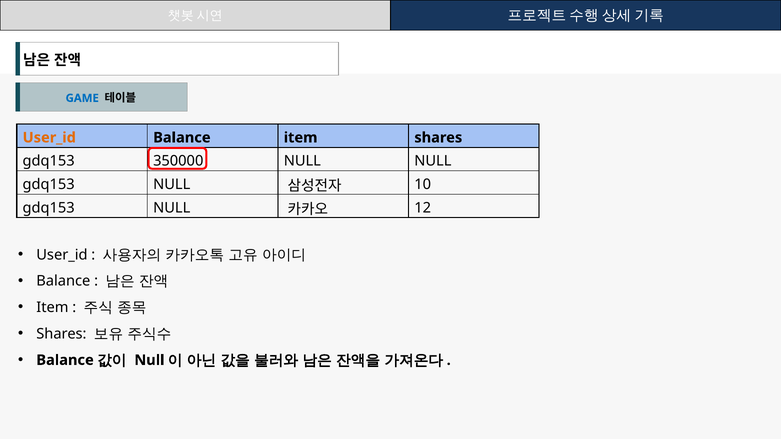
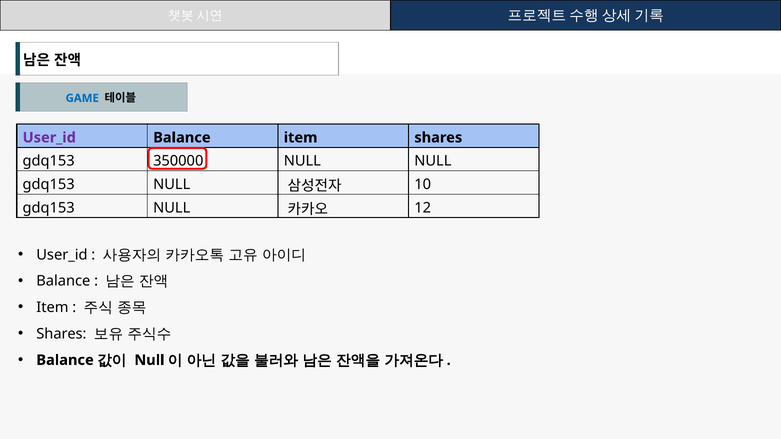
User_id at (49, 138) colour: orange -> purple
